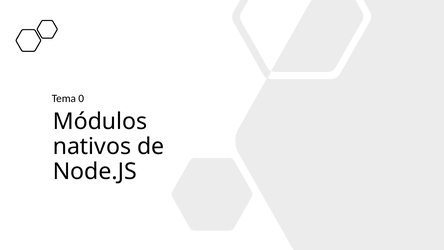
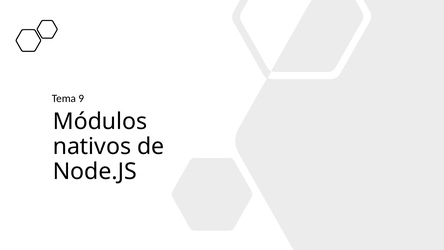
0: 0 -> 9
